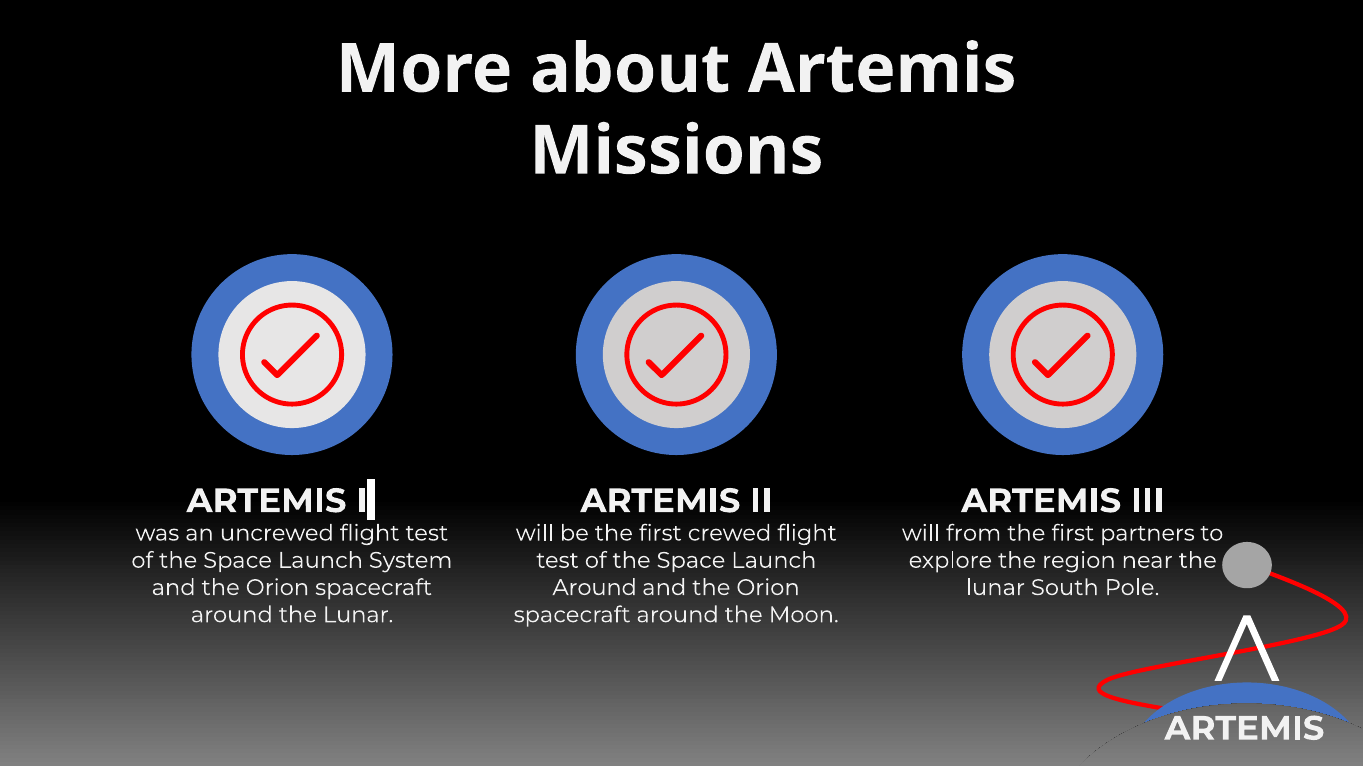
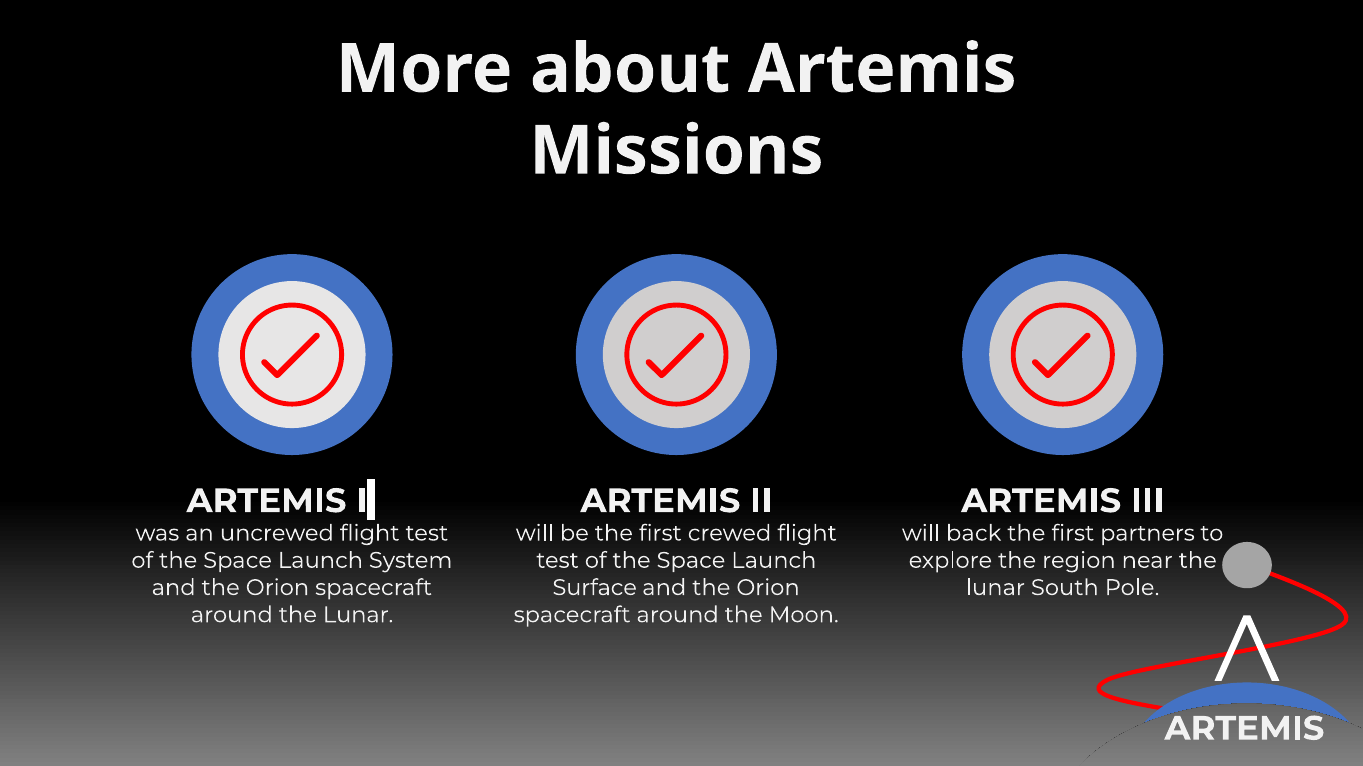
from: from -> back
Around at (595, 588): Around -> Surface
